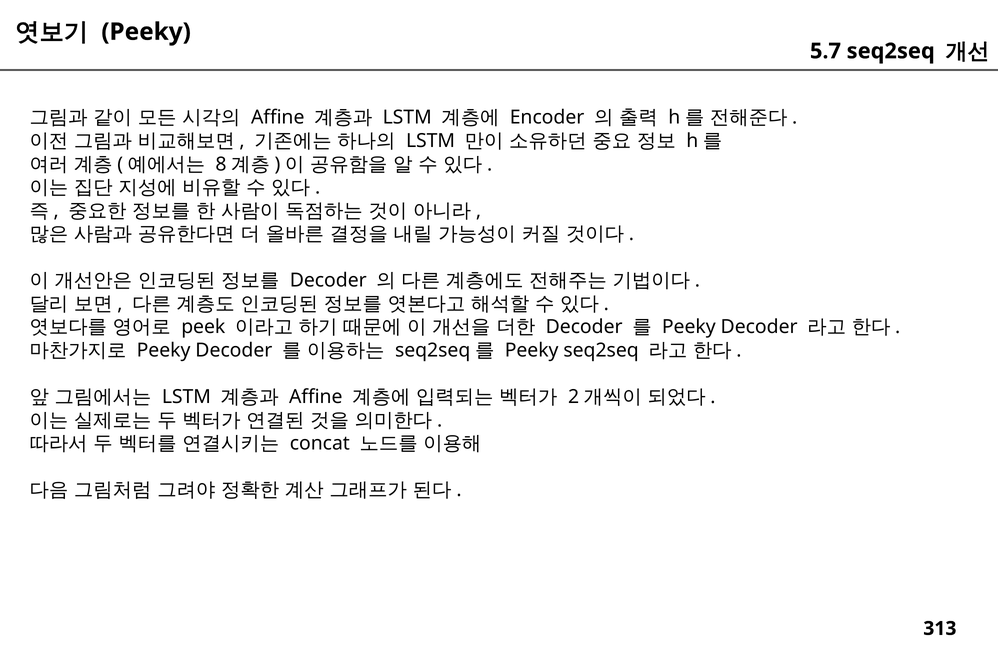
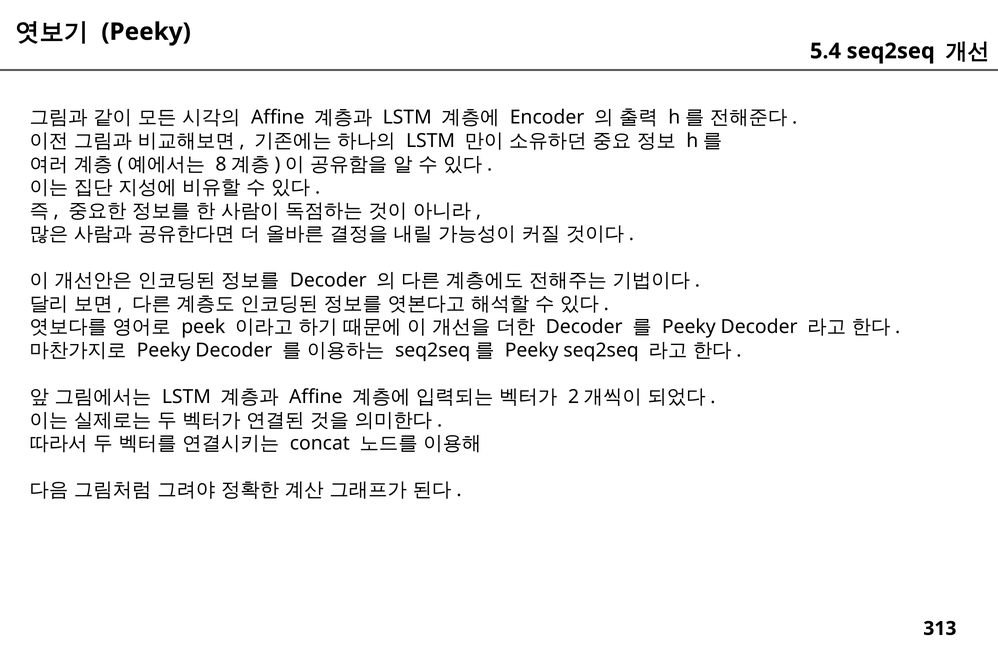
5.7: 5.7 -> 5.4
